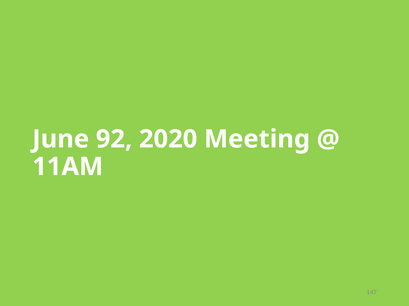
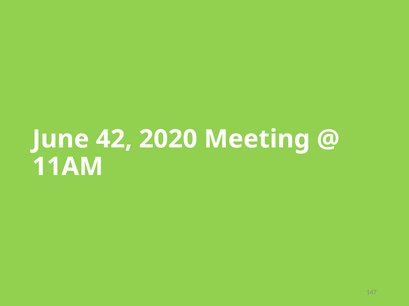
92: 92 -> 42
